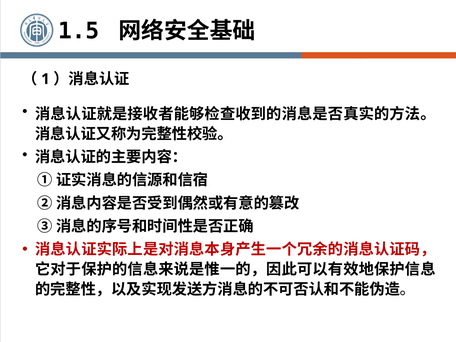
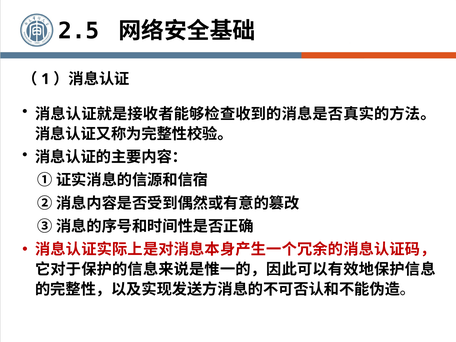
1.5: 1.5 -> 2.5
